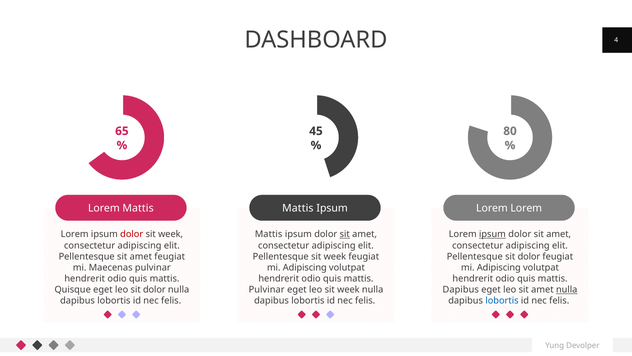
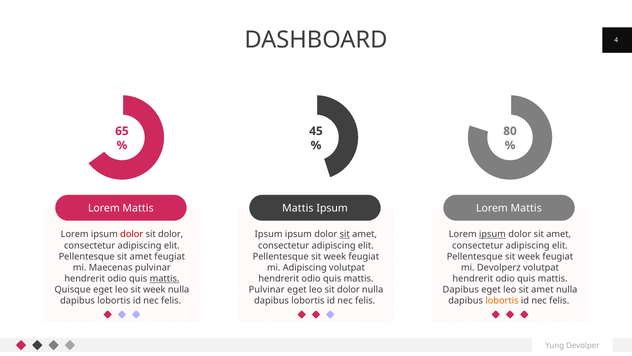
Lorem at (526, 208): Lorem -> Mattis
week at (171, 234): week -> dolor
Mattis at (269, 234): Mattis -> Ipsum
dolor at (529, 256): dolor -> week
Adipiscing at (499, 267): Adipiscing -> Devolperz
mattis at (165, 278) underline: none -> present
leo sit dolor: dolor -> week
leo sit week: week -> dolor
nulla at (567, 289) underline: present -> none
lobortis at (502, 300) colour: blue -> orange
